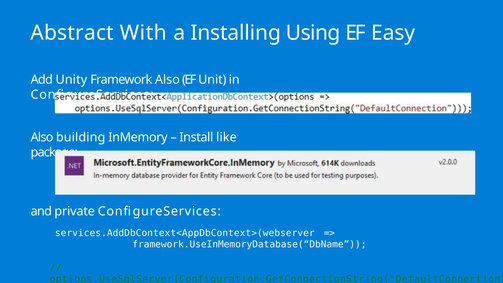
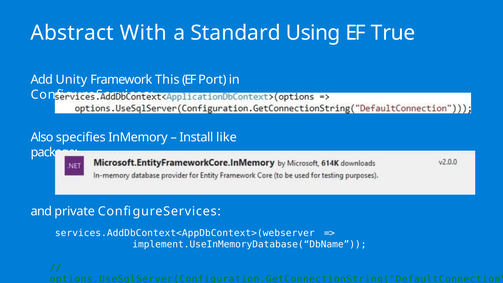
Installing: Installing -> Standard
Easy: Easy -> True
Framework Also: Also -> This
Unit: Unit -> Port
building: building -> specifies
framework.UseInMemoryDatabase(“DbName: framework.UseInMemoryDatabase(“DbName -> implement.UseInMemoryDatabase(“DbName
